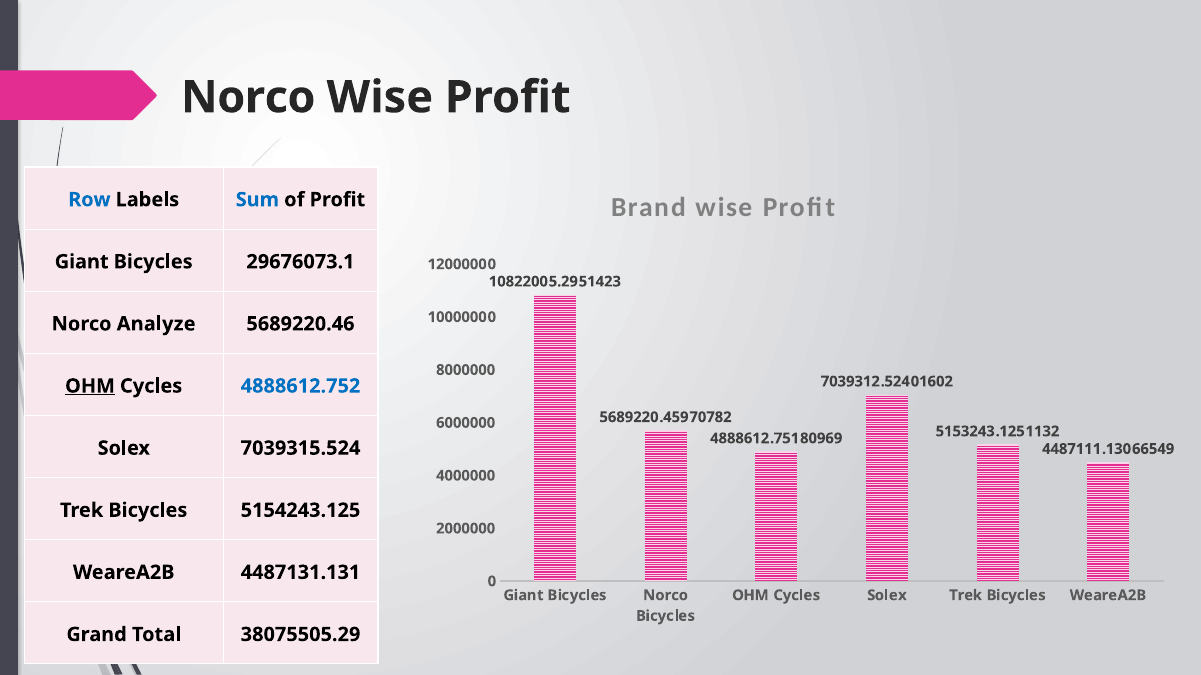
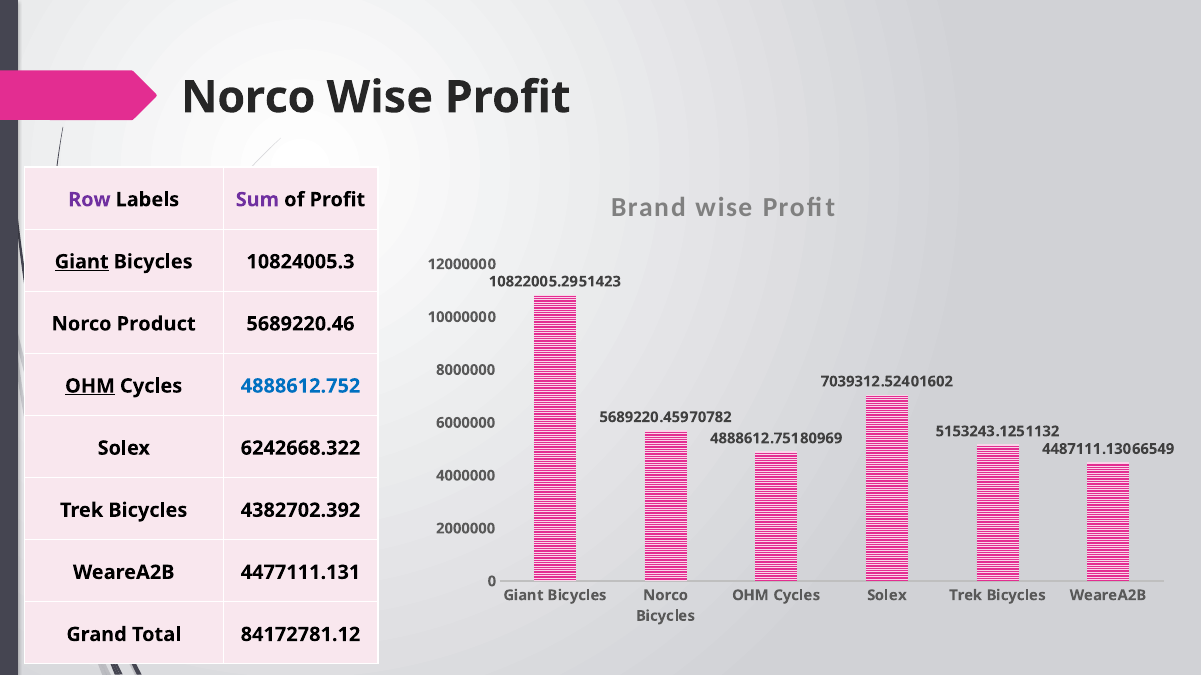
Row colour: blue -> purple
Sum colour: blue -> purple
Giant at (82, 262) underline: none -> present
29676073.1: 29676073.1 -> 10824005.3
Analyze: Analyze -> Product
7039315.524: 7039315.524 -> 6242668.322
5154243.125: 5154243.125 -> 4382702.392
4487131.131: 4487131.131 -> 4477111.131
38075505.29: 38075505.29 -> 84172781.12
